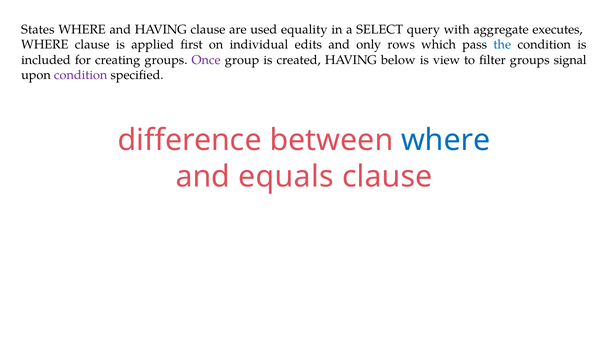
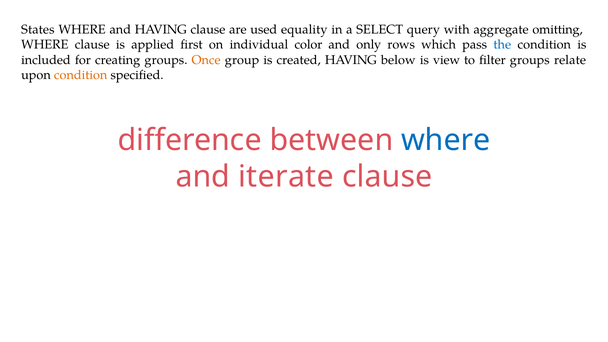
executes: executes -> omitting
edits: edits -> color
Once colour: purple -> orange
signal: signal -> relate
condition at (81, 75) colour: purple -> orange
equals: equals -> iterate
